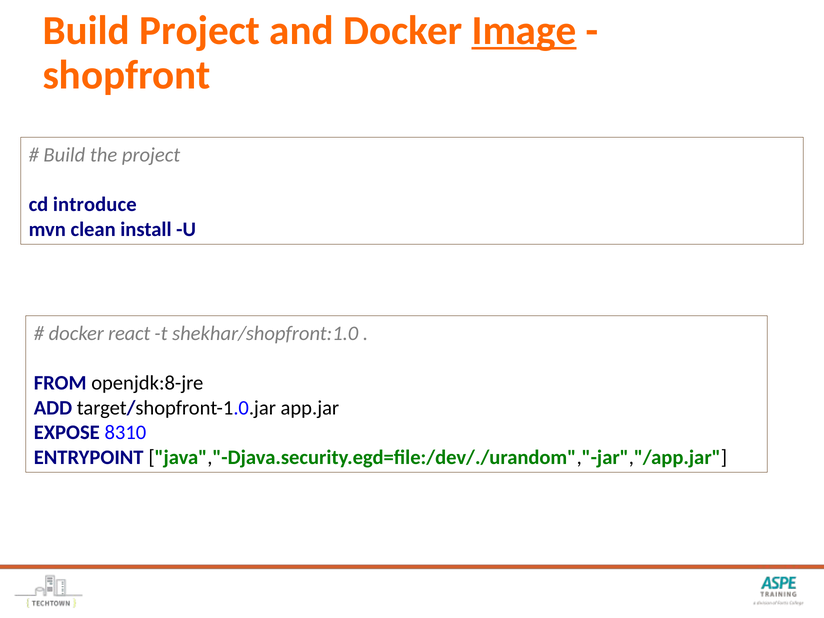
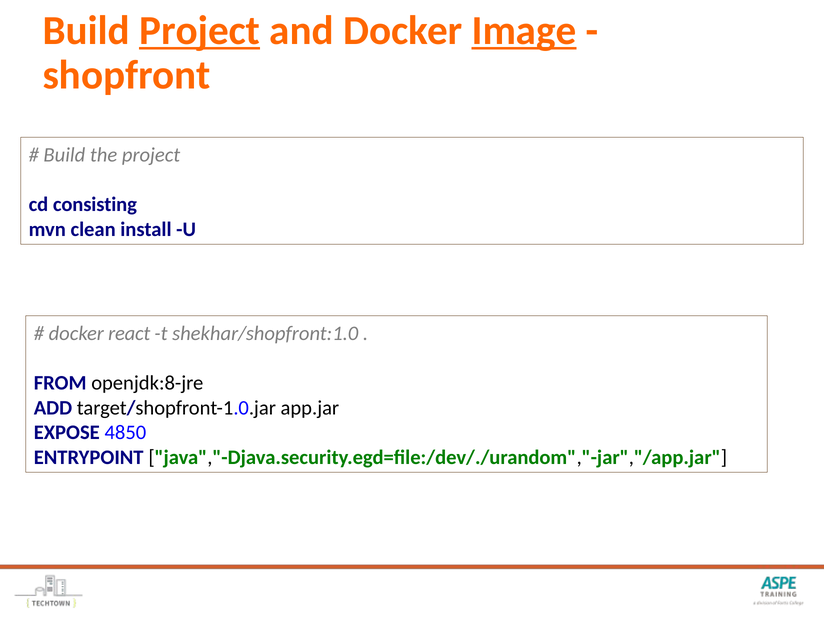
Project at (200, 31) underline: none -> present
introduce: introduce -> consisting
8310: 8310 -> 4850
